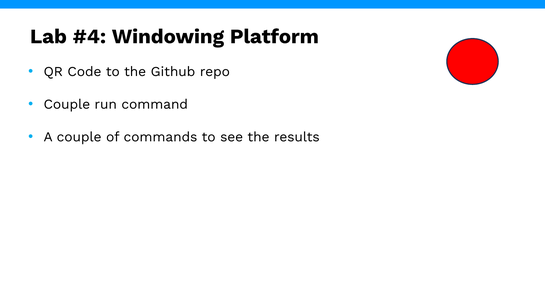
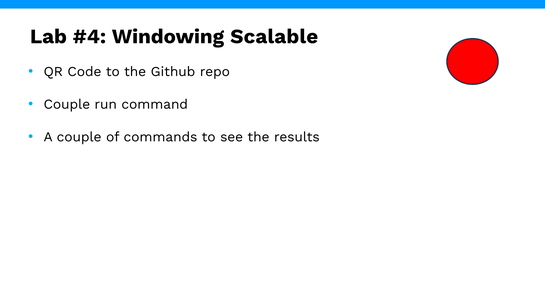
Platform: Platform -> Scalable
